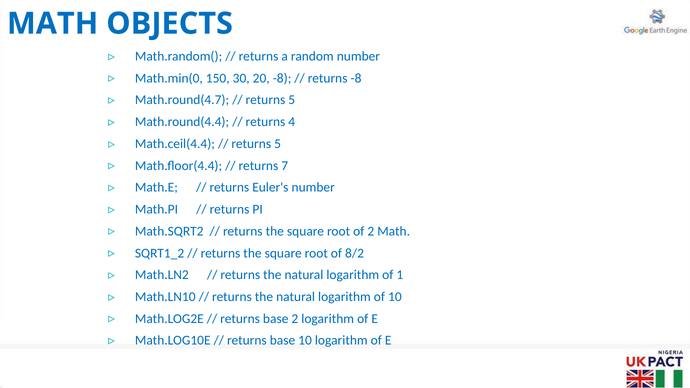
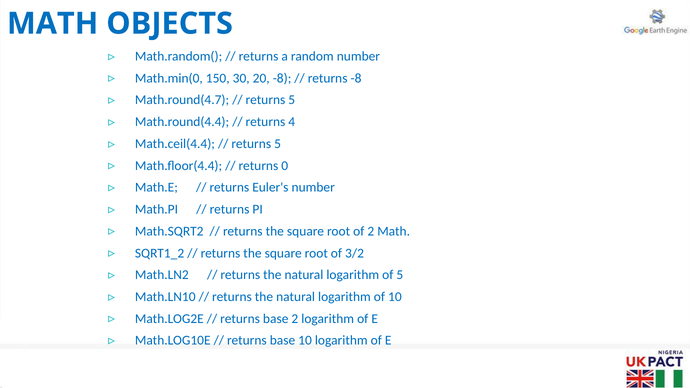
7: 7 -> 0
8/2: 8/2 -> 3/2
of 1: 1 -> 5
